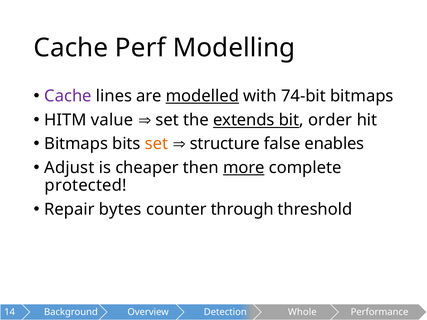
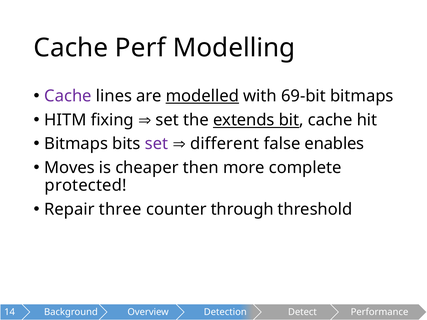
74-bit: 74-bit -> 69-bit
value: value -> fixing
bit order: order -> cache
set at (157, 144) colour: orange -> purple
structure: structure -> different
Adjust: Adjust -> Moves
more underline: present -> none
bytes: bytes -> three
Whole: Whole -> Detect
